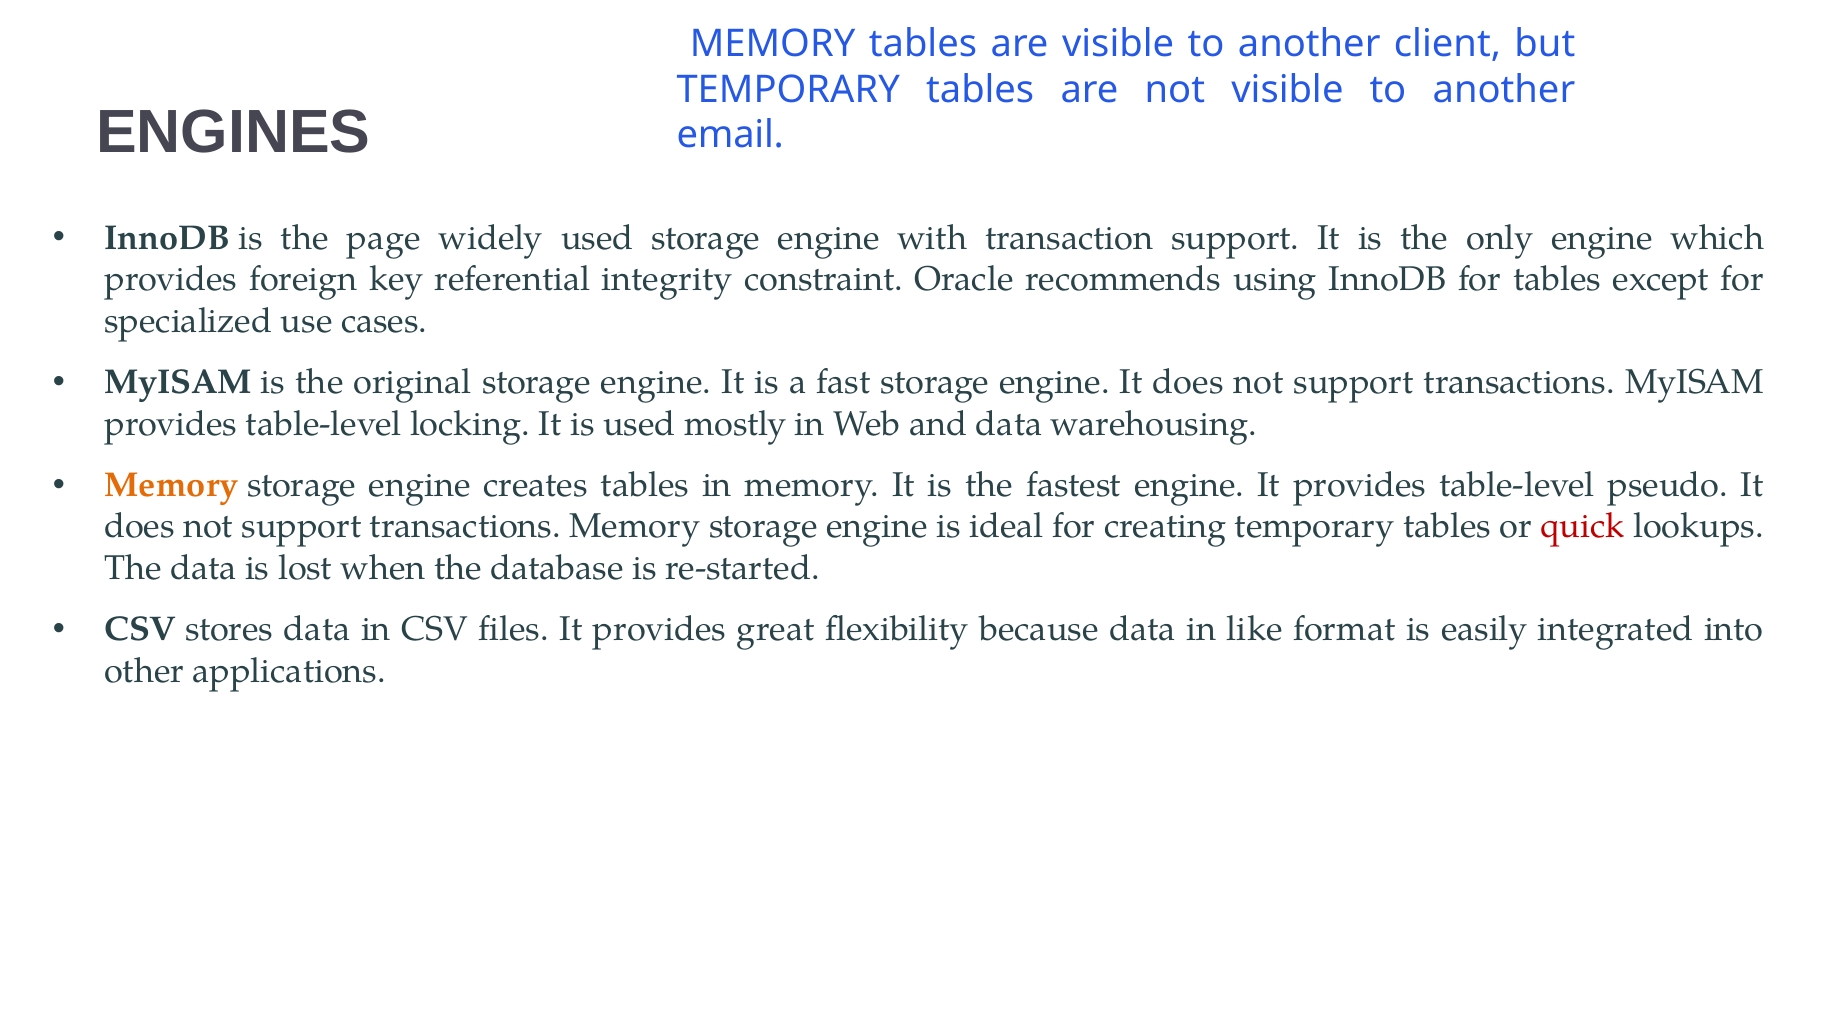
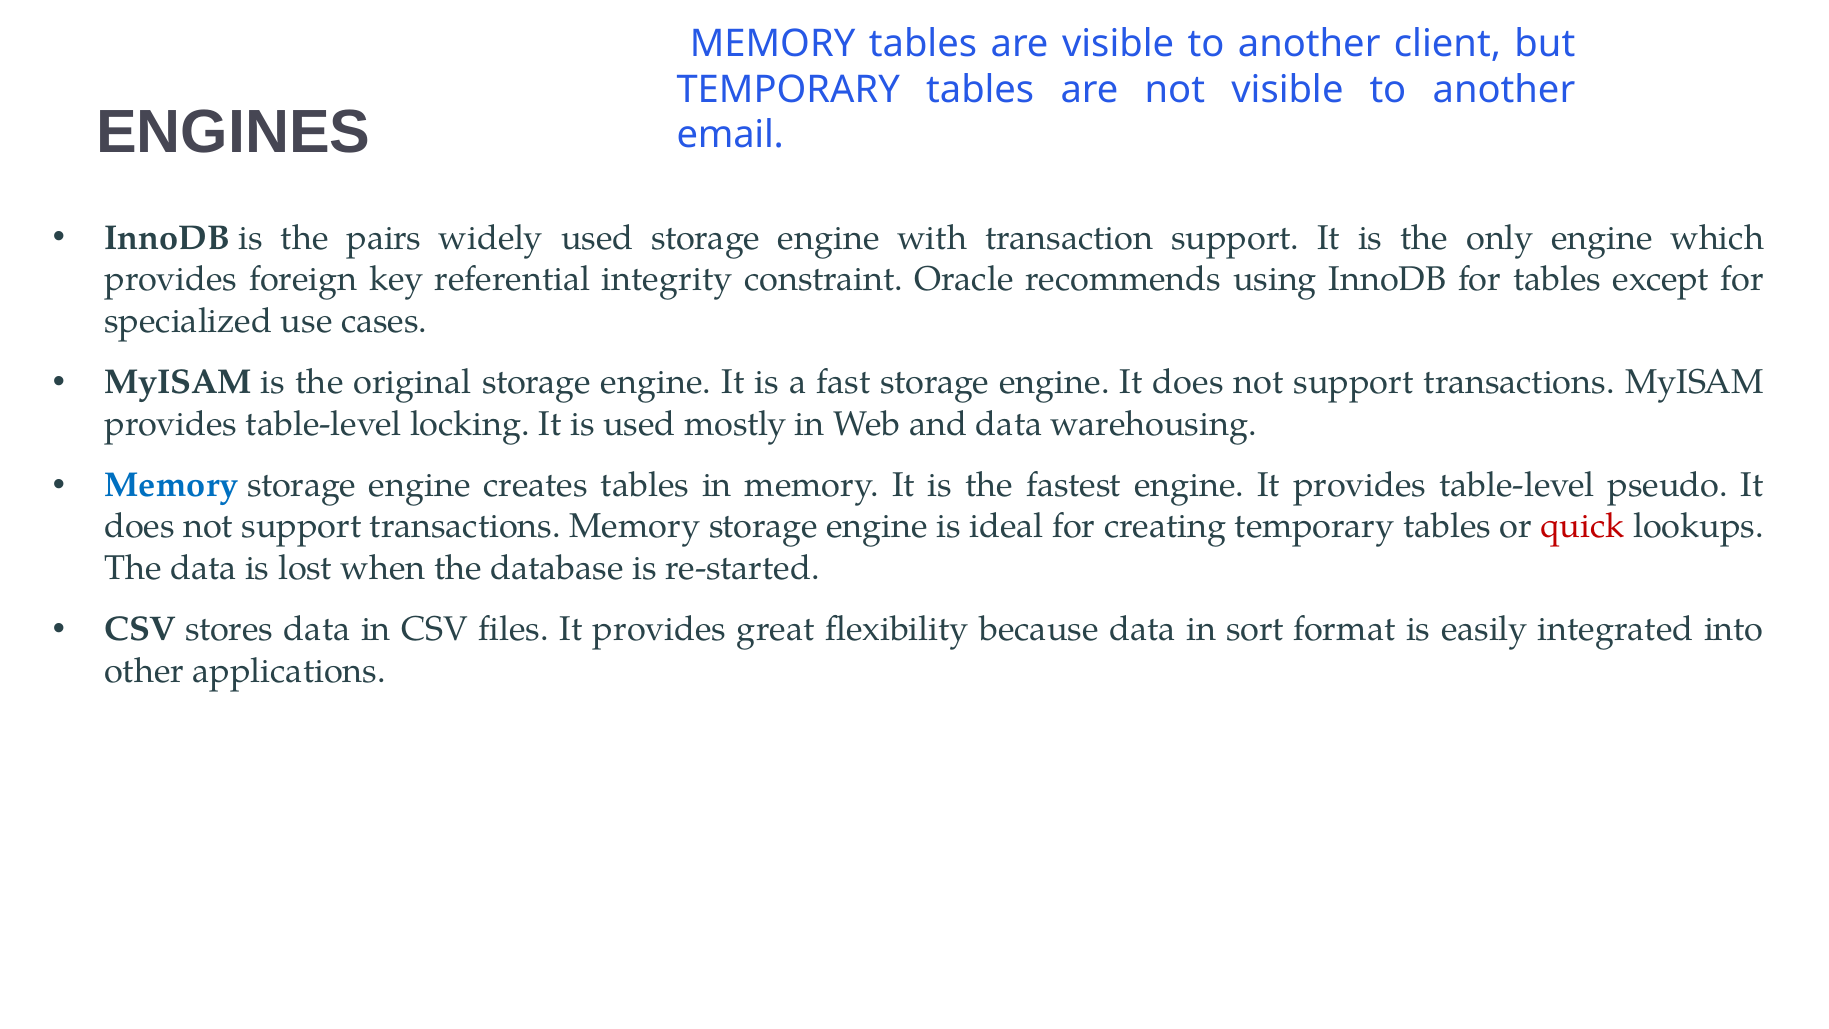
page: page -> pairs
Memory at (172, 485) colour: orange -> blue
like: like -> sort
